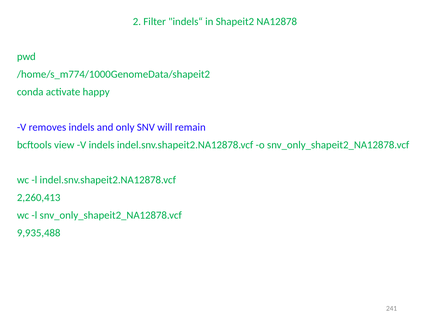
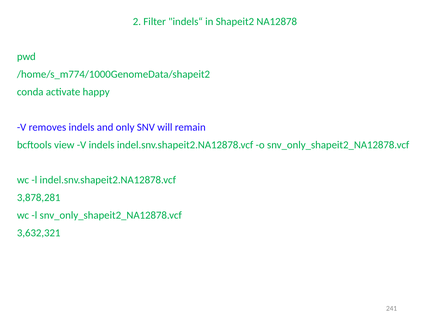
2,260,413: 2,260,413 -> 3,878,281
9,935,488: 9,935,488 -> 3,632,321
